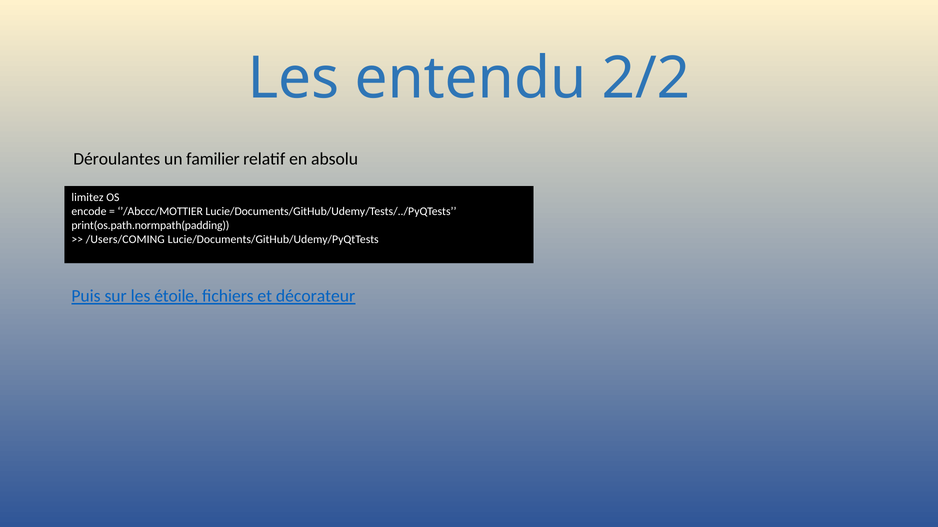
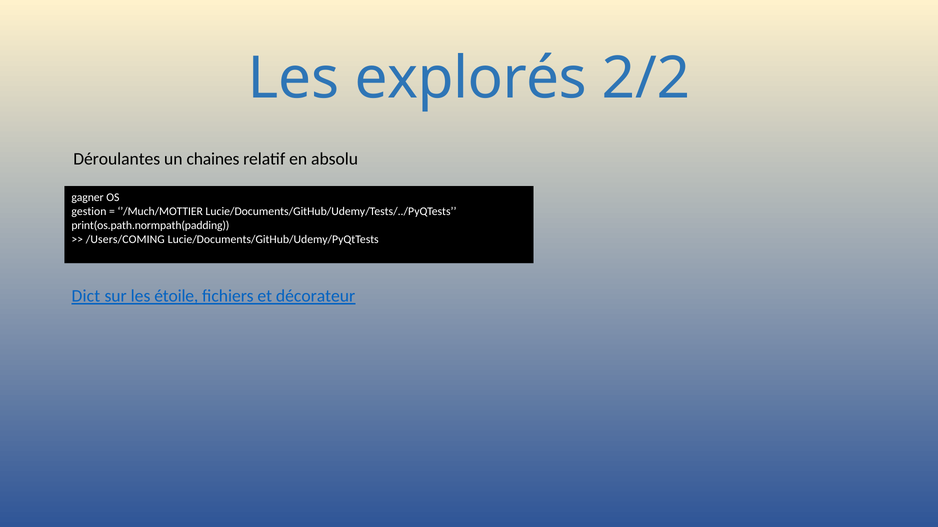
entendu: entendu -> explorés
familier: familier -> chaines
limitez: limitez -> gagner
encode: encode -> gestion
’/Abccc/MOTTIER: ’/Abccc/MOTTIER -> ’/Much/MOTTIER
Puis: Puis -> Dict
